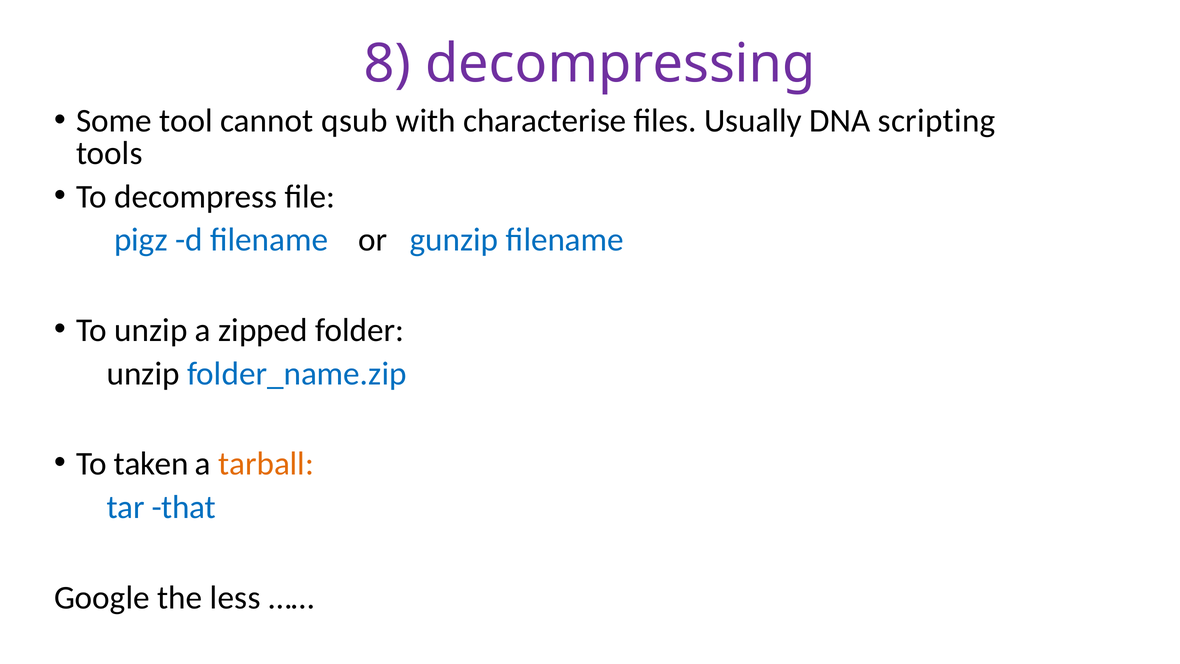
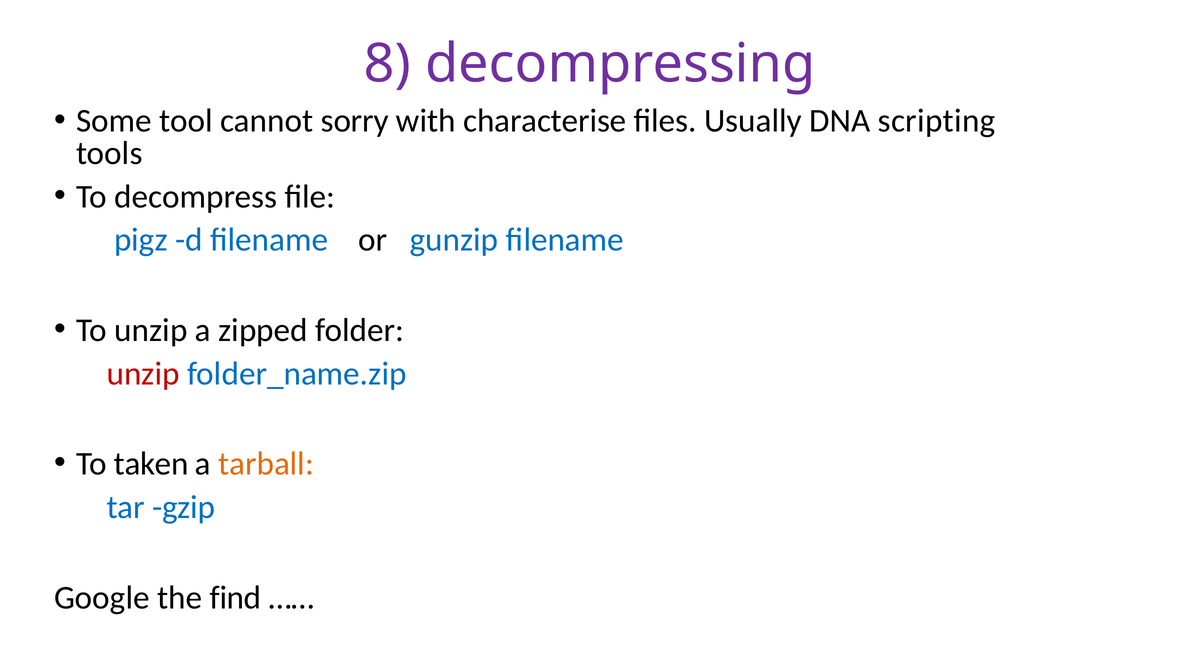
qsub: qsub -> sorry
unzip at (143, 373) colour: black -> red
that: that -> gzip
less: less -> find
